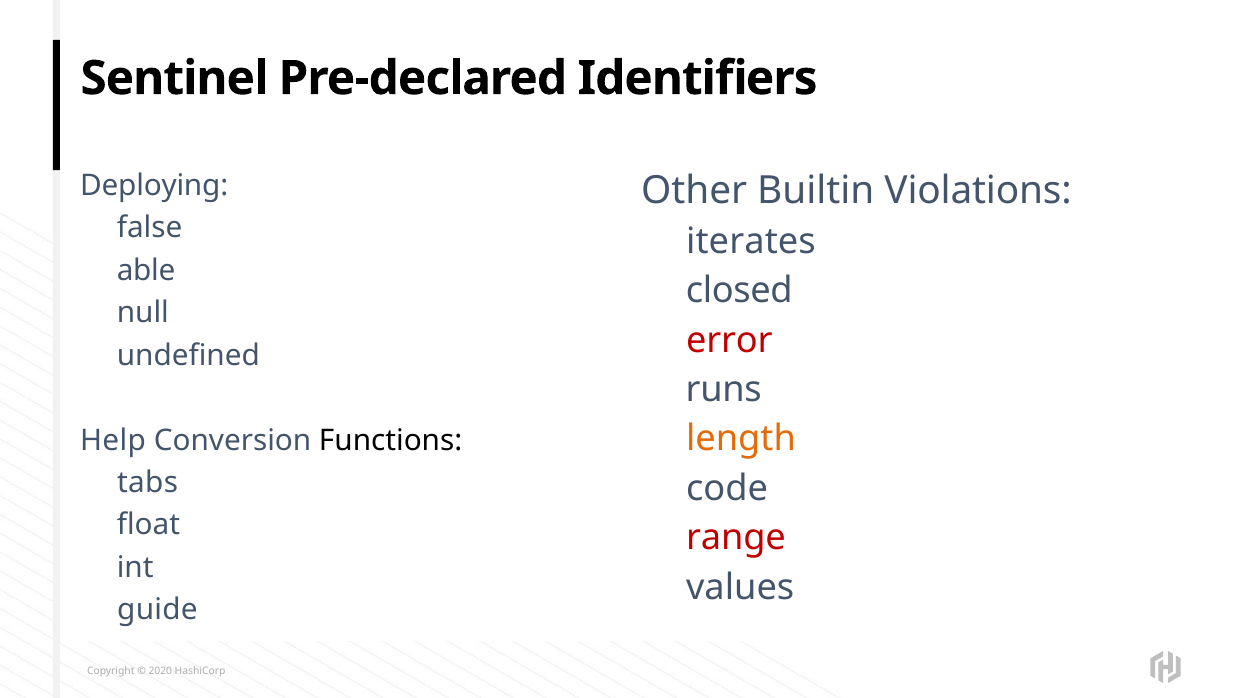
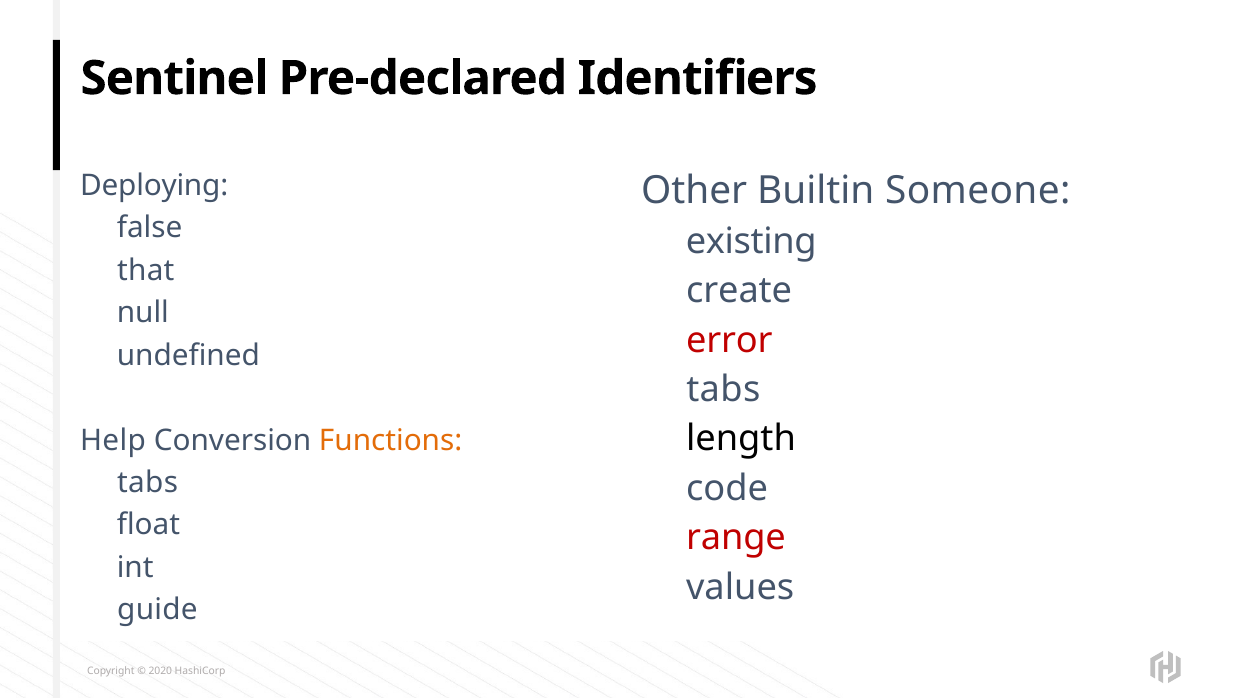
Violations: Violations -> Someone
iterates: iterates -> existing
able: able -> that
closed: closed -> create
runs at (724, 390): runs -> tabs
length colour: orange -> black
Functions colour: black -> orange
